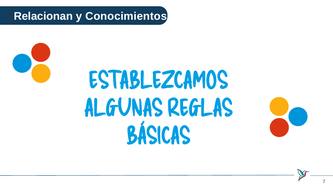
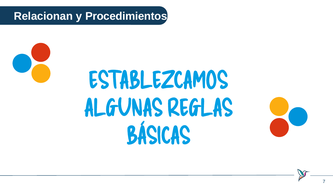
Conocimientos: Conocimientos -> Procedimientos
